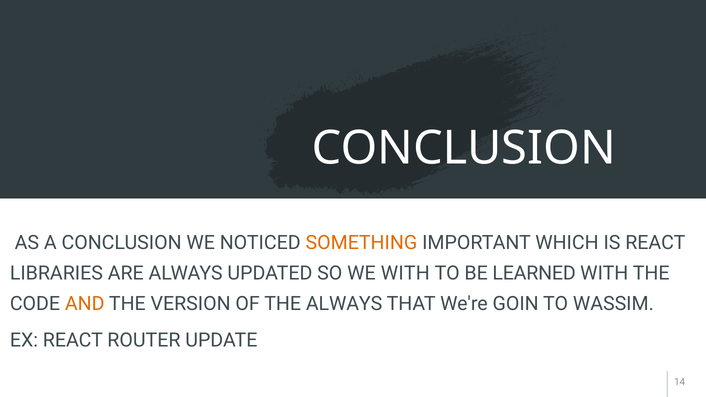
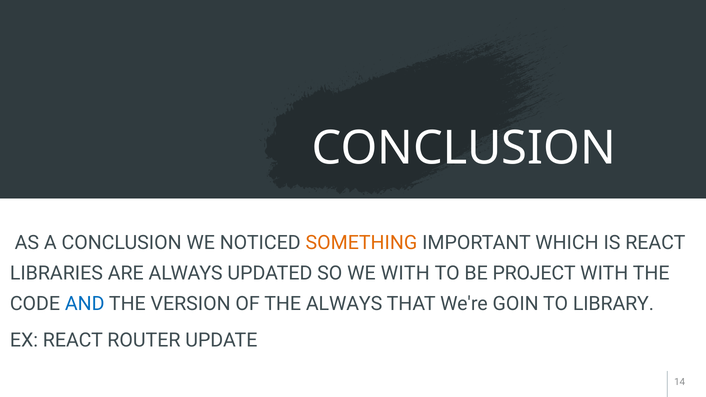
LEARNED: LEARNED -> PROJECT
AND colour: orange -> blue
WASSIM: WASSIM -> LIBRARY
